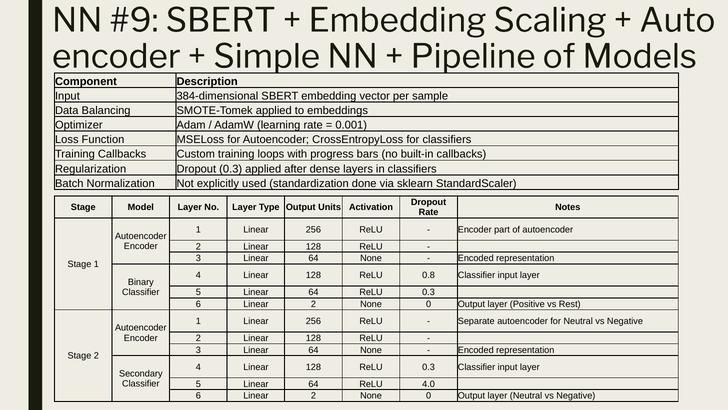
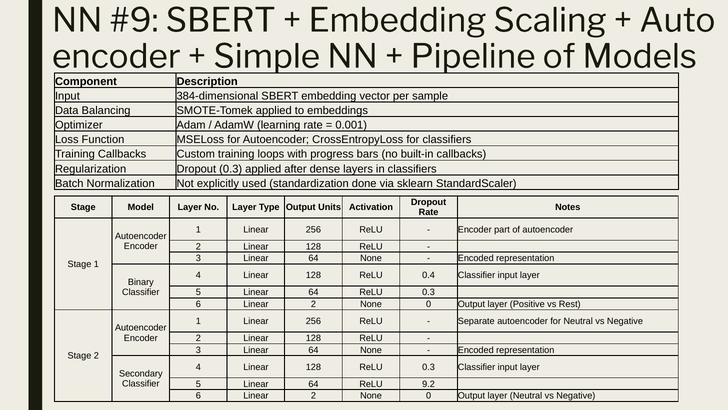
0.8: 0.8 -> 0.4
4.0: 4.0 -> 9.2
